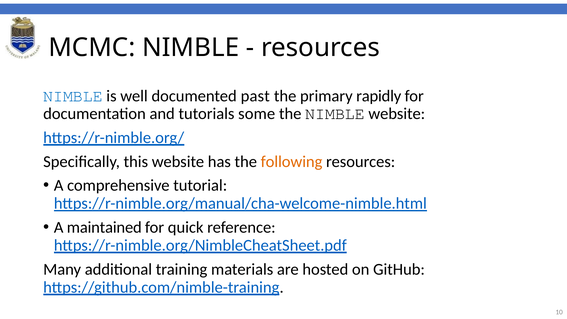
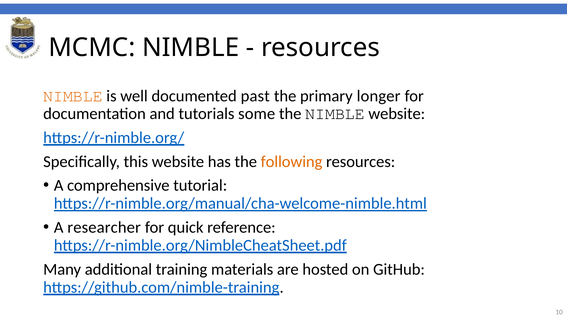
NIMBLE at (73, 96) colour: blue -> orange
rapidly: rapidly -> longer
maintained: maintained -> researcher
